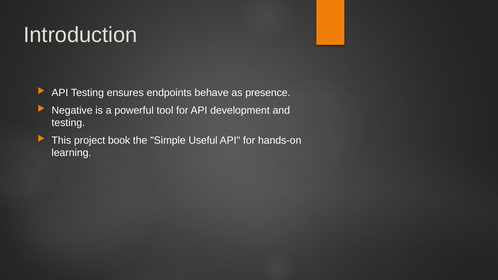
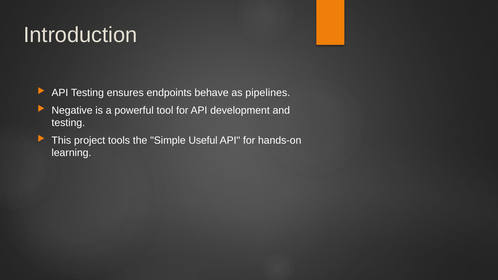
presence: presence -> pipelines
book: book -> tools
